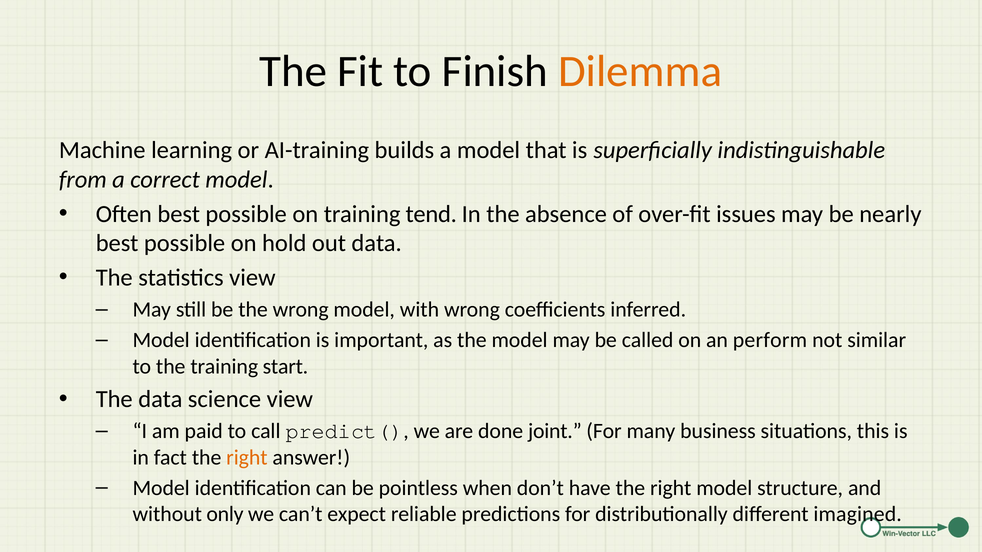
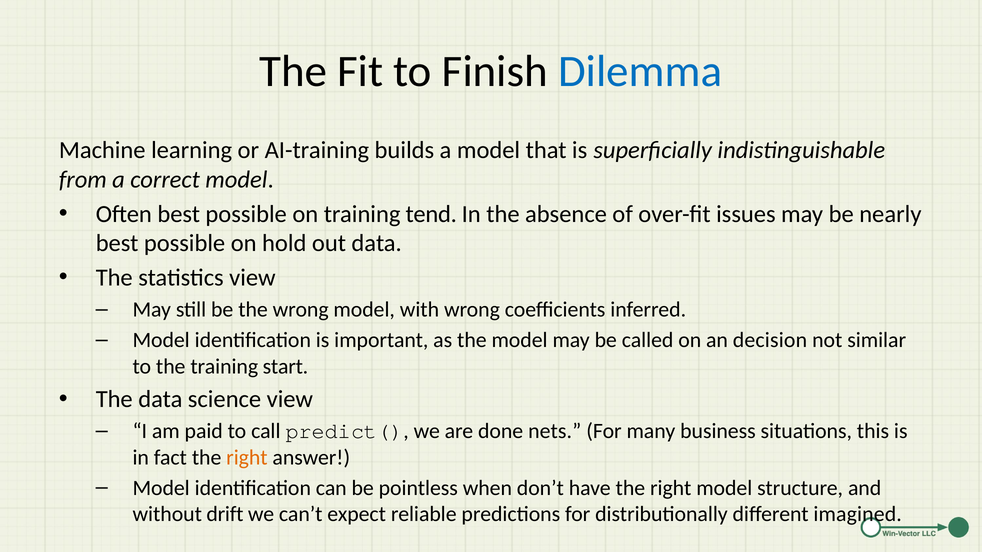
Dilemma colour: orange -> blue
perform: perform -> decision
joint: joint -> nets
only: only -> drift
